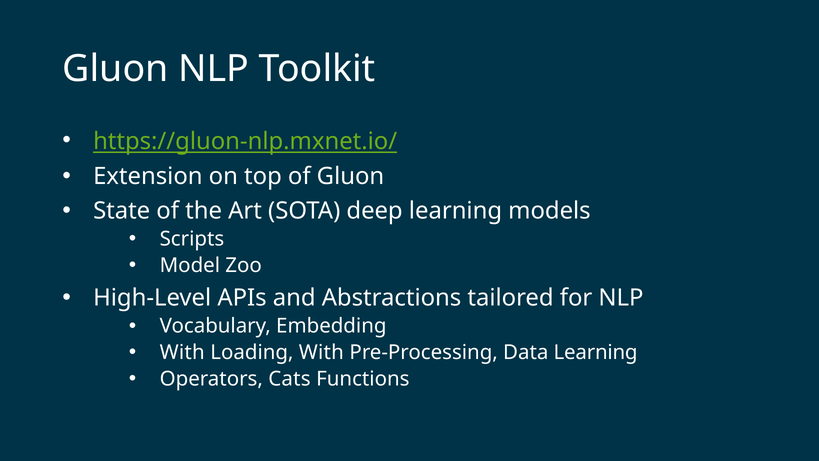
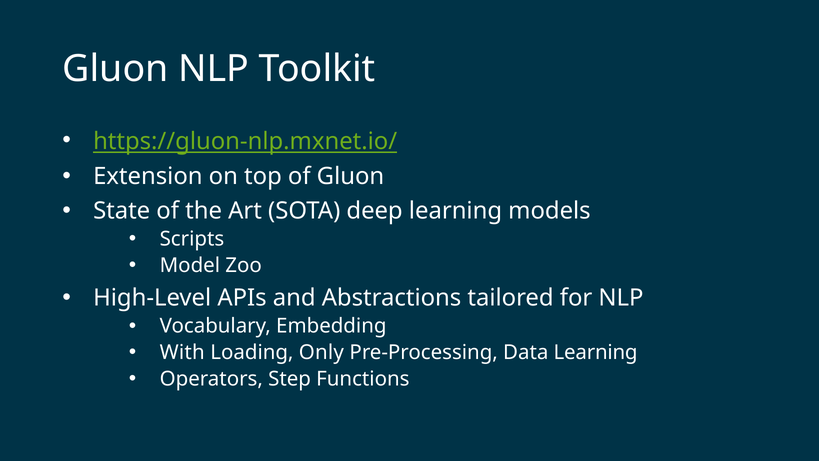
Loading With: With -> Only
Cats: Cats -> Step
